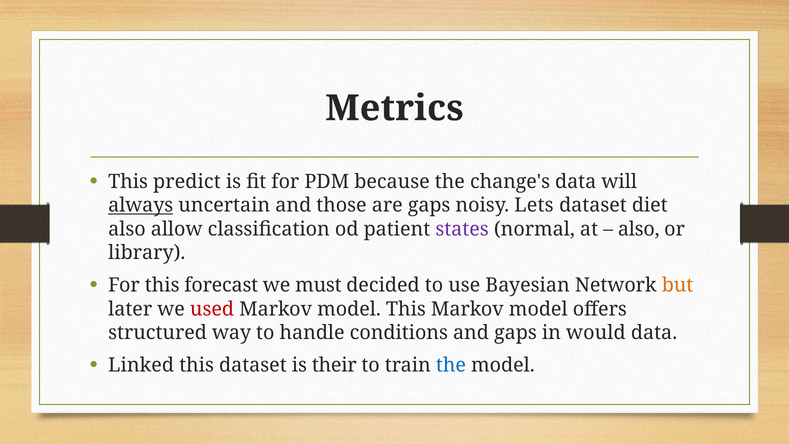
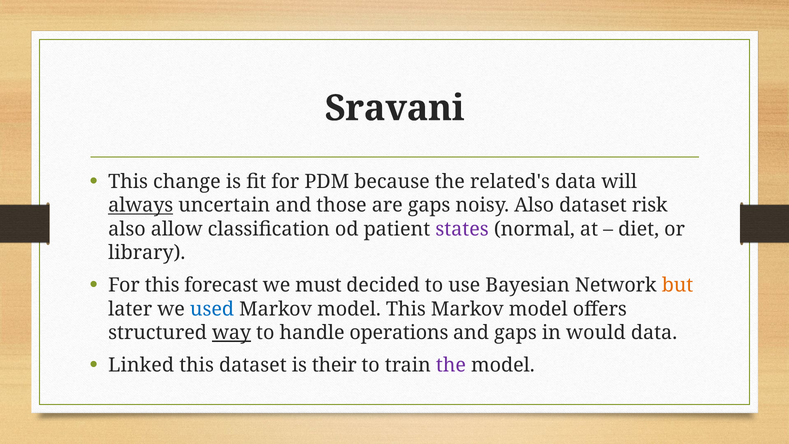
Metrics: Metrics -> Sravani
predict: predict -> change
change's: change's -> related's
noisy Lets: Lets -> Also
diet: diet -> risk
also at (639, 229): also -> diet
used colour: red -> blue
way underline: none -> present
conditions: conditions -> operations
the at (451, 365) colour: blue -> purple
